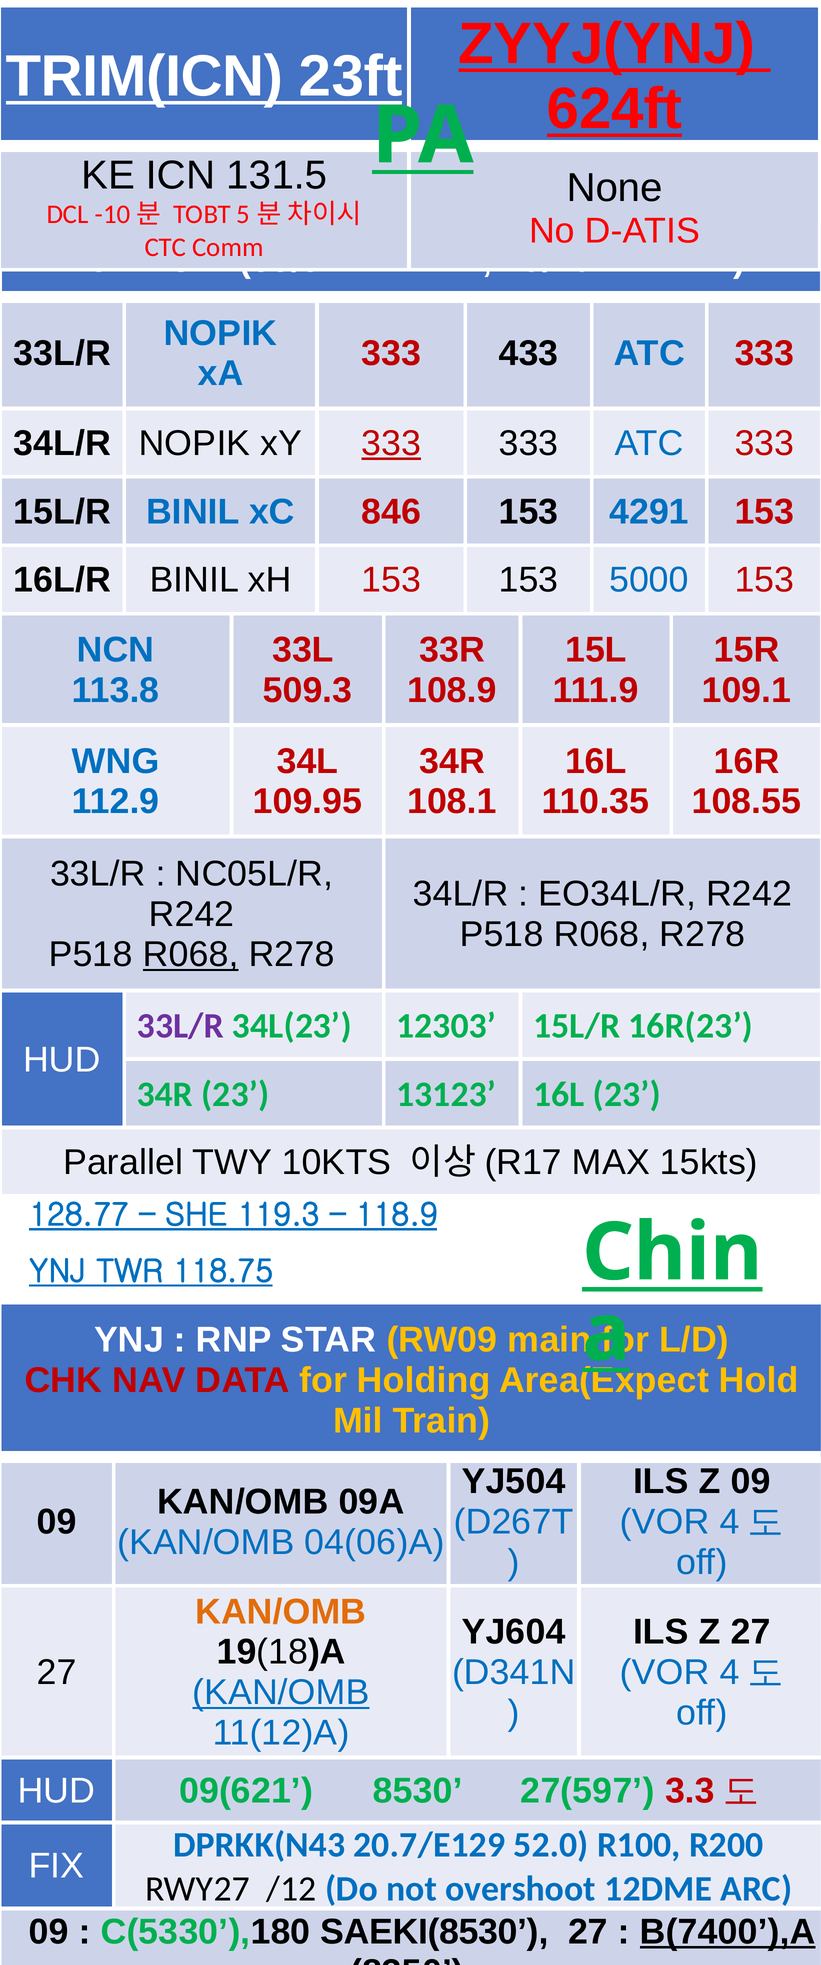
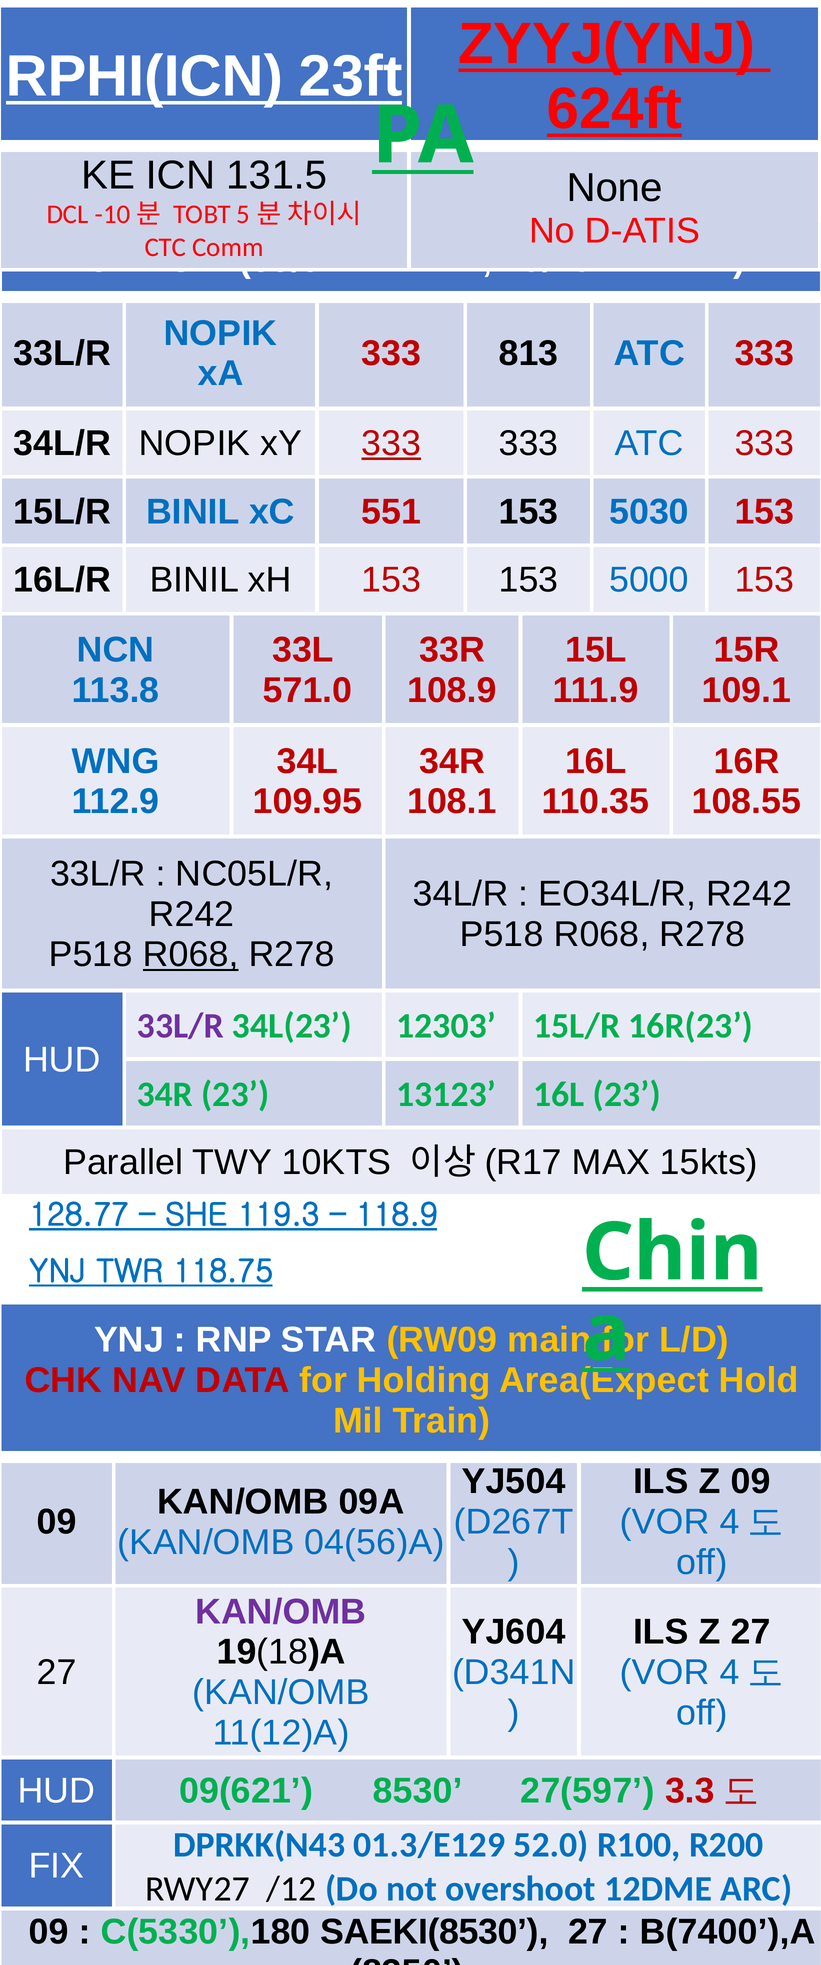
TRIM(ICN: TRIM(ICN -> RPHI(ICN
433: 433 -> 813
846: 846 -> 551
4291: 4291 -> 5030
509.3: 509.3 -> 571.0
04(06)A: 04(06)A -> 04(56)A
KAN/OMB at (281, 1611) colour: orange -> purple
KAN/OMB at (281, 1692) underline: present -> none
20.7/E129: 20.7/E129 -> 01.3/E129
B(7400’),A underline: present -> none
